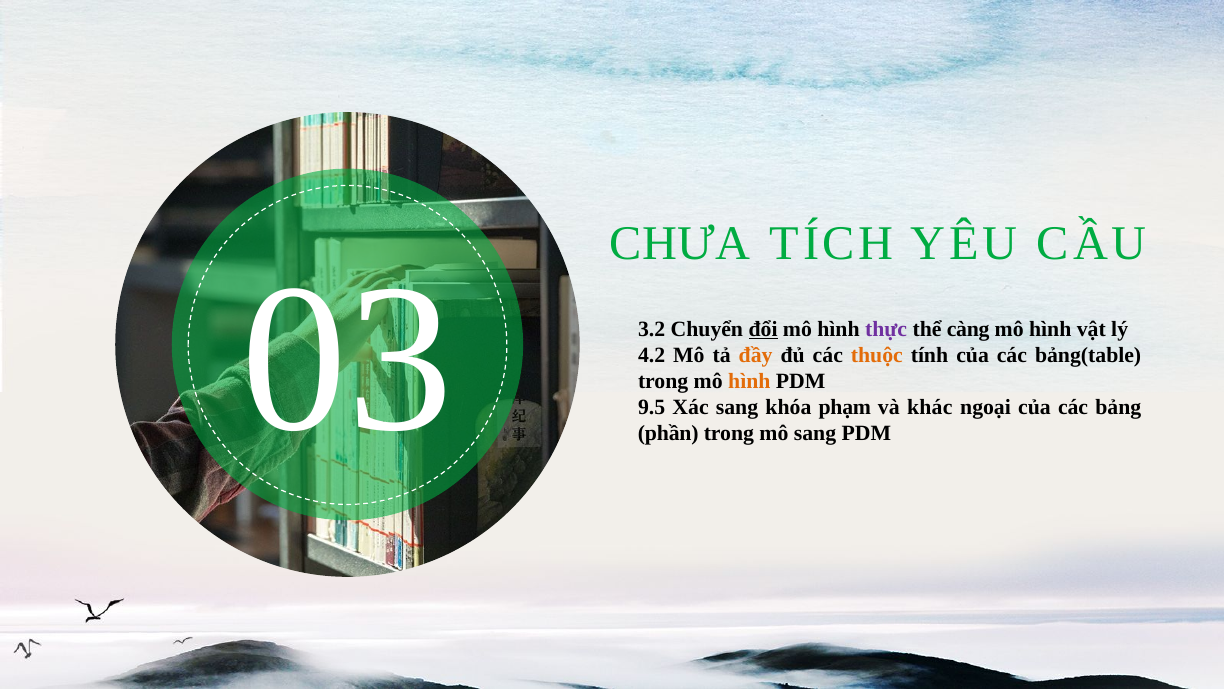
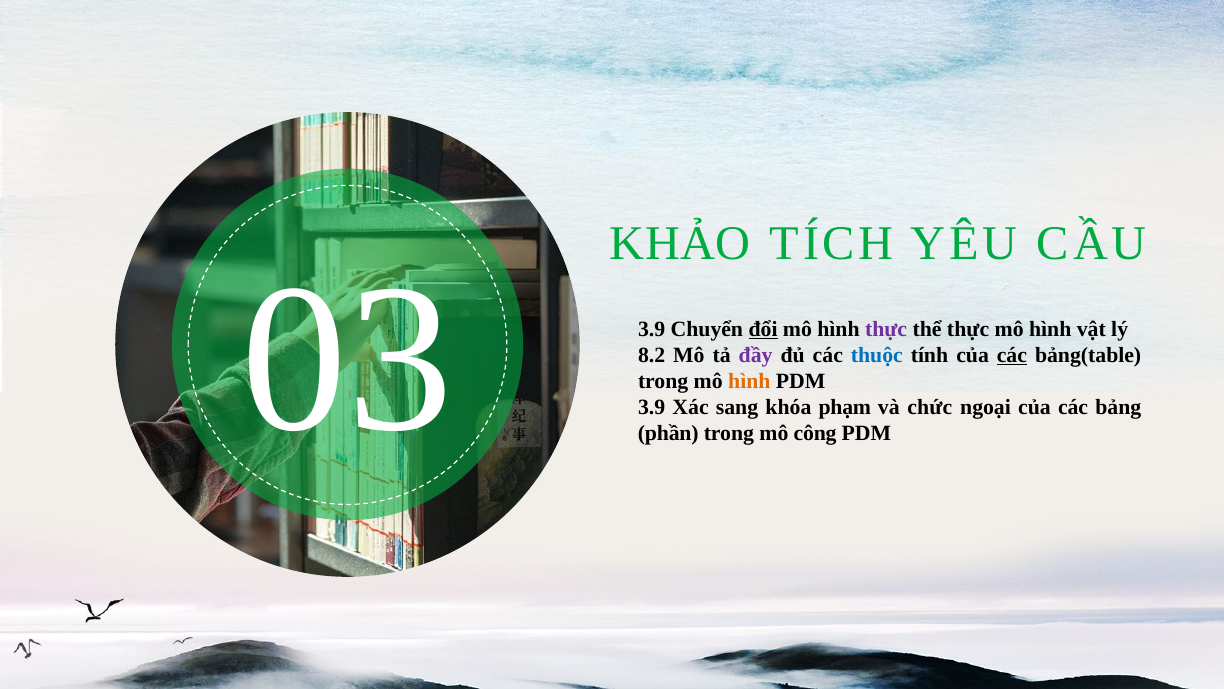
CHƯA: CHƯA -> KHẢO
3.2 at (652, 329): 3.2 -> 3.9
thể càng: càng -> thực
4.2: 4.2 -> 8.2
đầy colour: orange -> purple
thuộc colour: orange -> blue
các at (1012, 355) underline: none -> present
9.5 at (652, 407): 9.5 -> 3.9
khác: khác -> chức
mô sang: sang -> công
